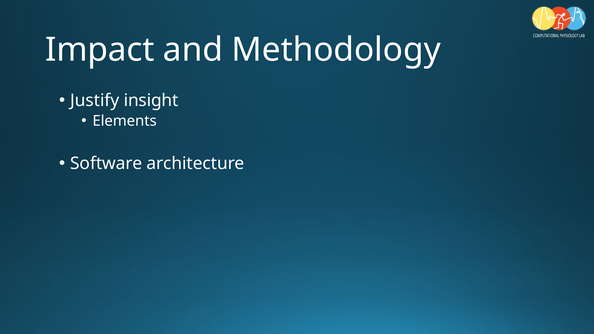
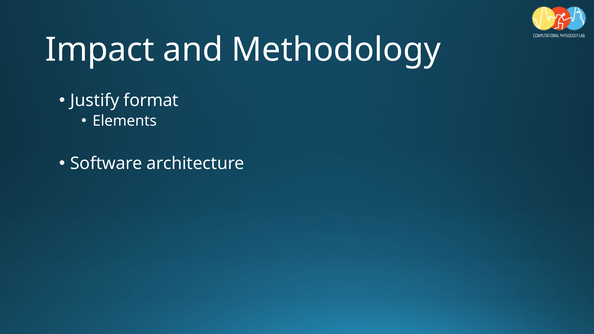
insight: insight -> format
